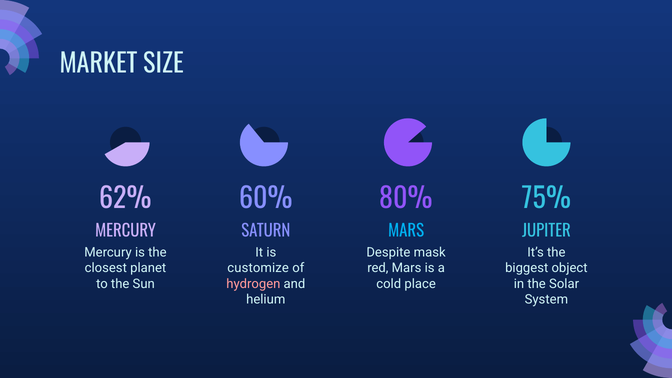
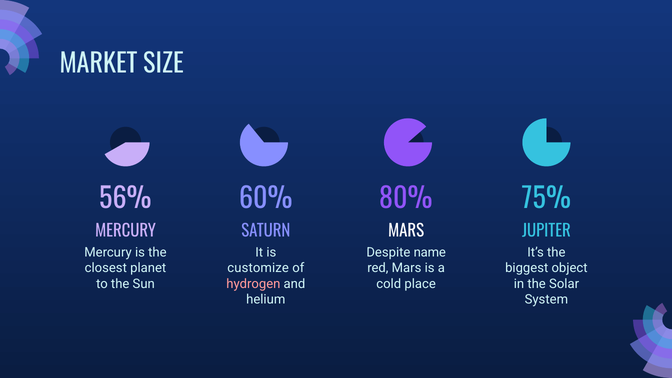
62%: 62% -> 56%
MARS at (406, 231) colour: light blue -> white
mask: mask -> name
